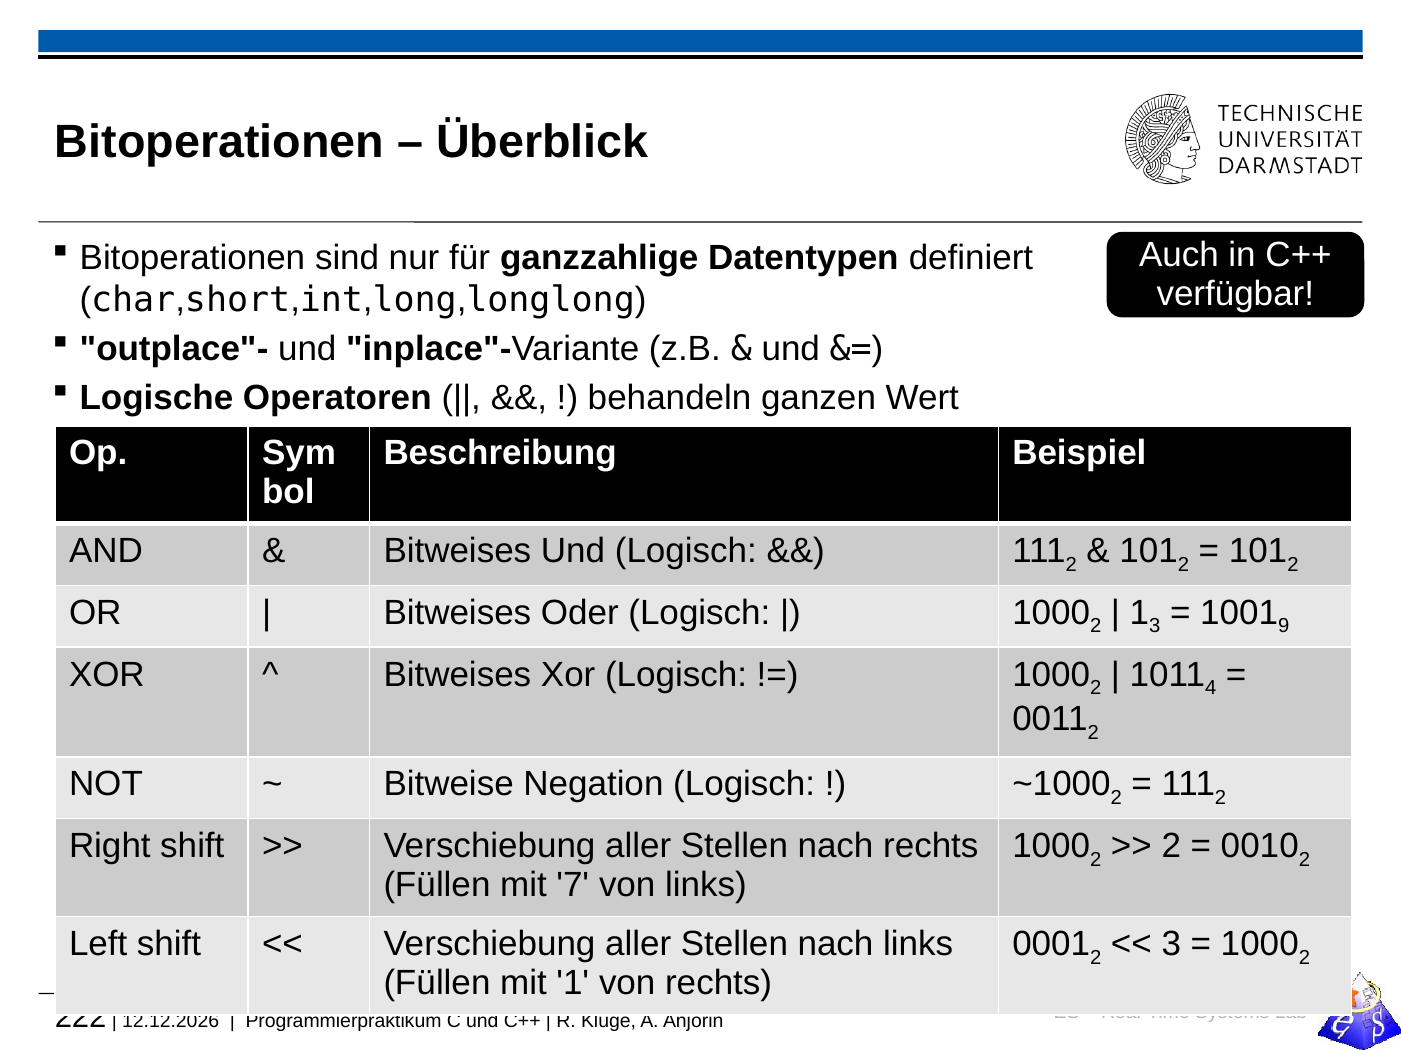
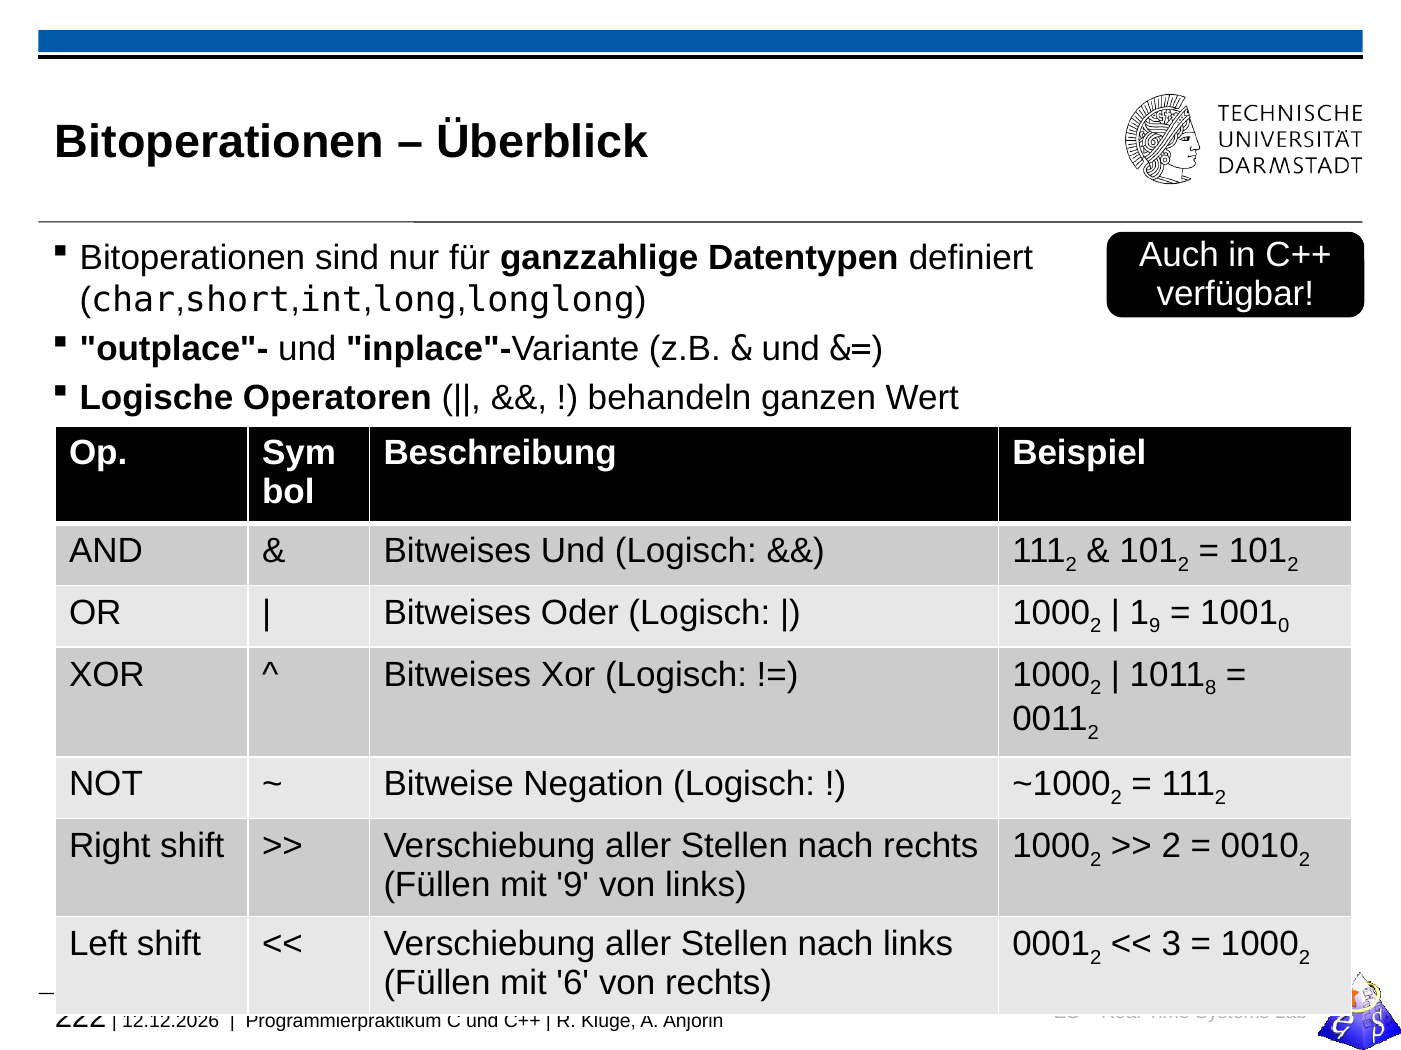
3 at (1155, 627): 3 -> 9
9: 9 -> 0
4: 4 -> 8
mit 7: 7 -> 9
mit 1: 1 -> 6
